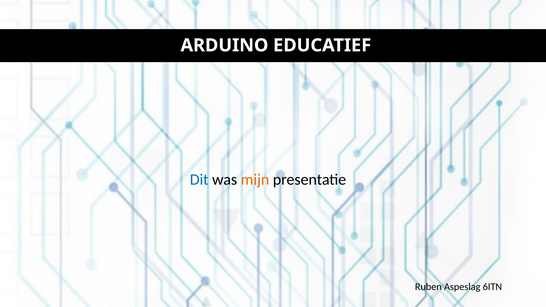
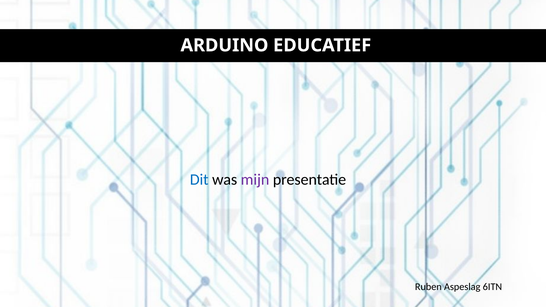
mijn colour: orange -> purple
